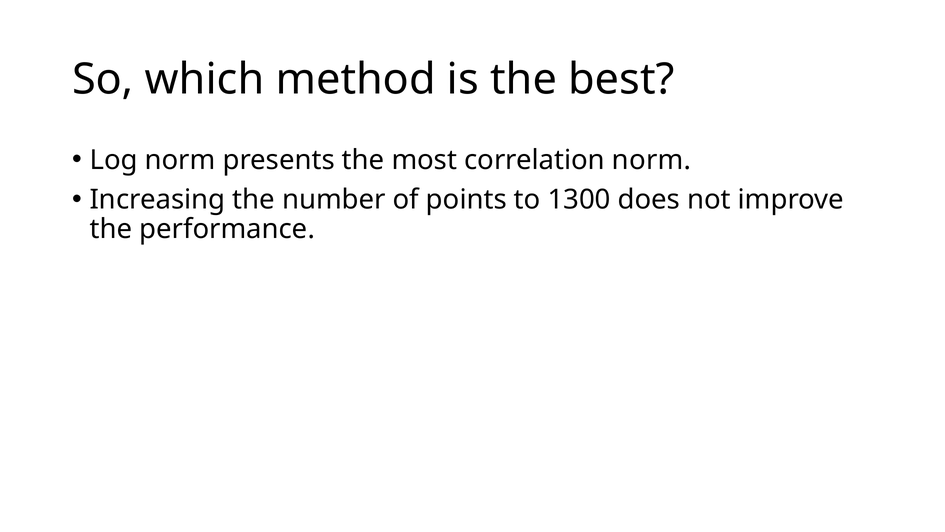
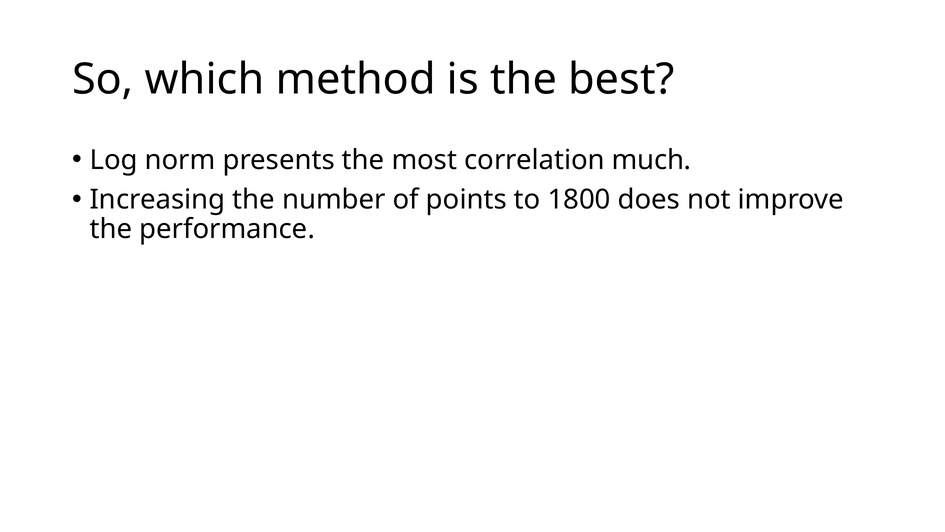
correlation norm: norm -> much
1300: 1300 -> 1800
